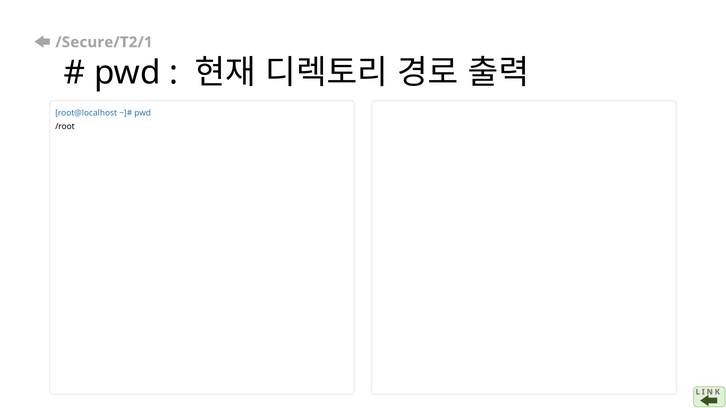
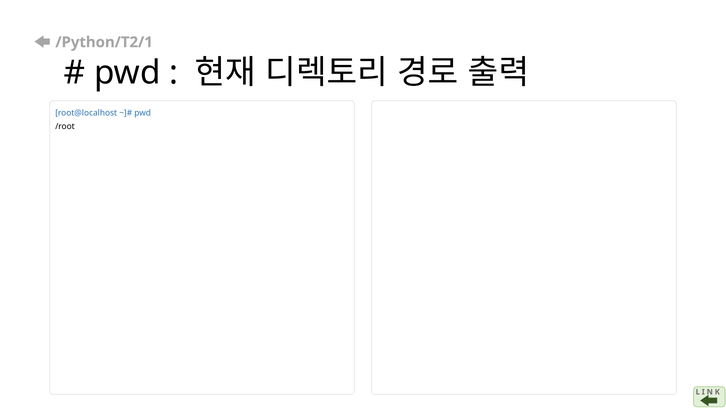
/Secure/T2/1: /Secure/T2/1 -> /Python/T2/1
